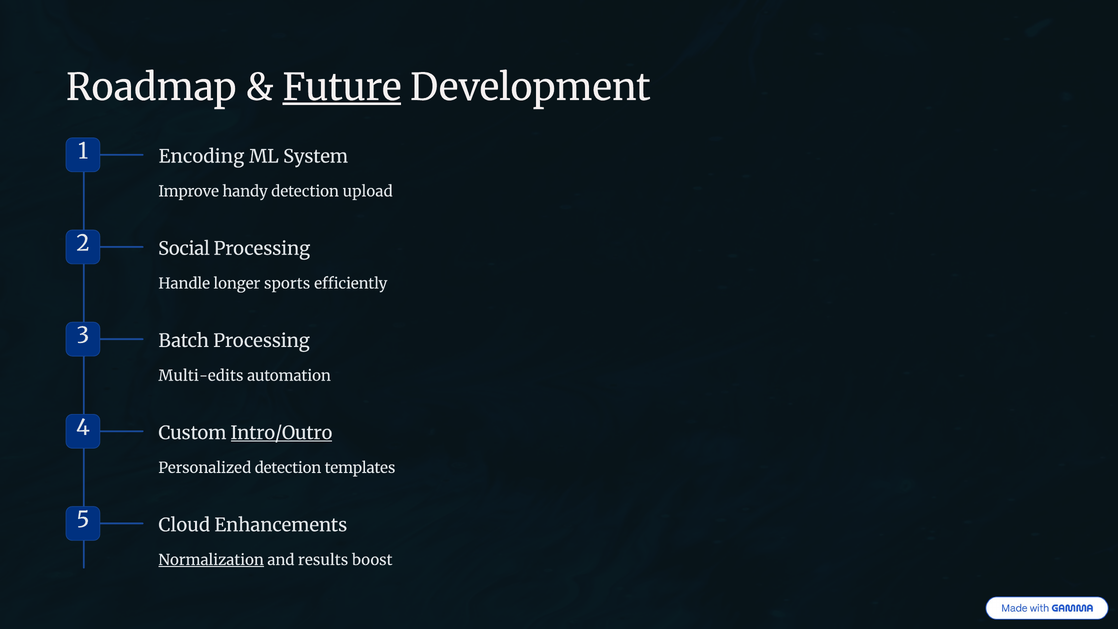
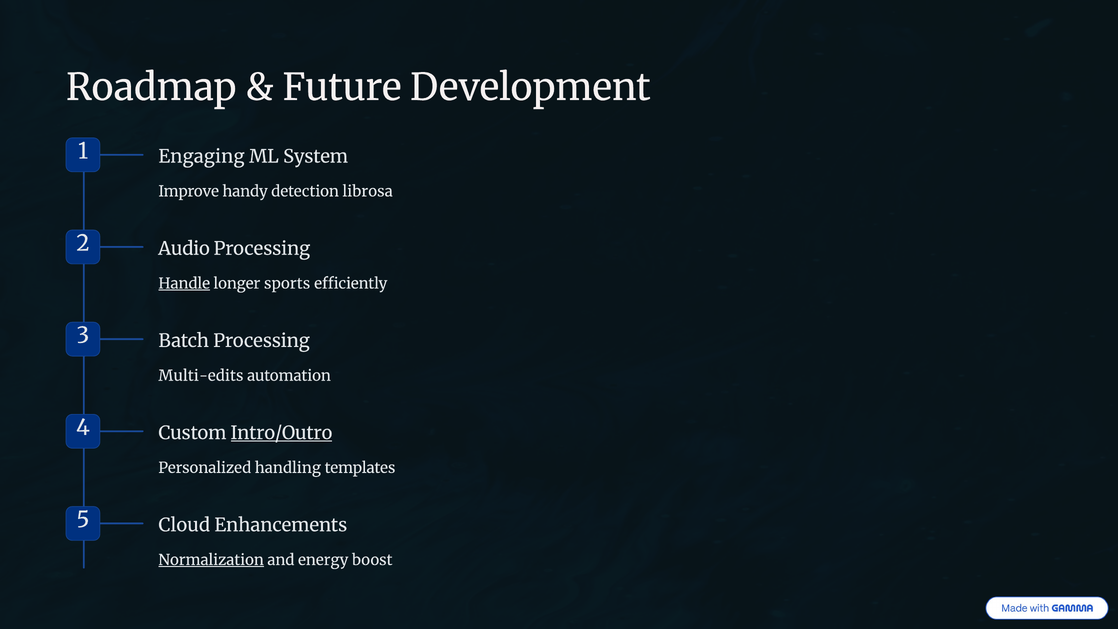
Future underline: present -> none
Encoding: Encoding -> Engaging
upload: upload -> librosa
Social: Social -> Audio
Handle underline: none -> present
Personalized detection: detection -> handling
results: results -> energy
